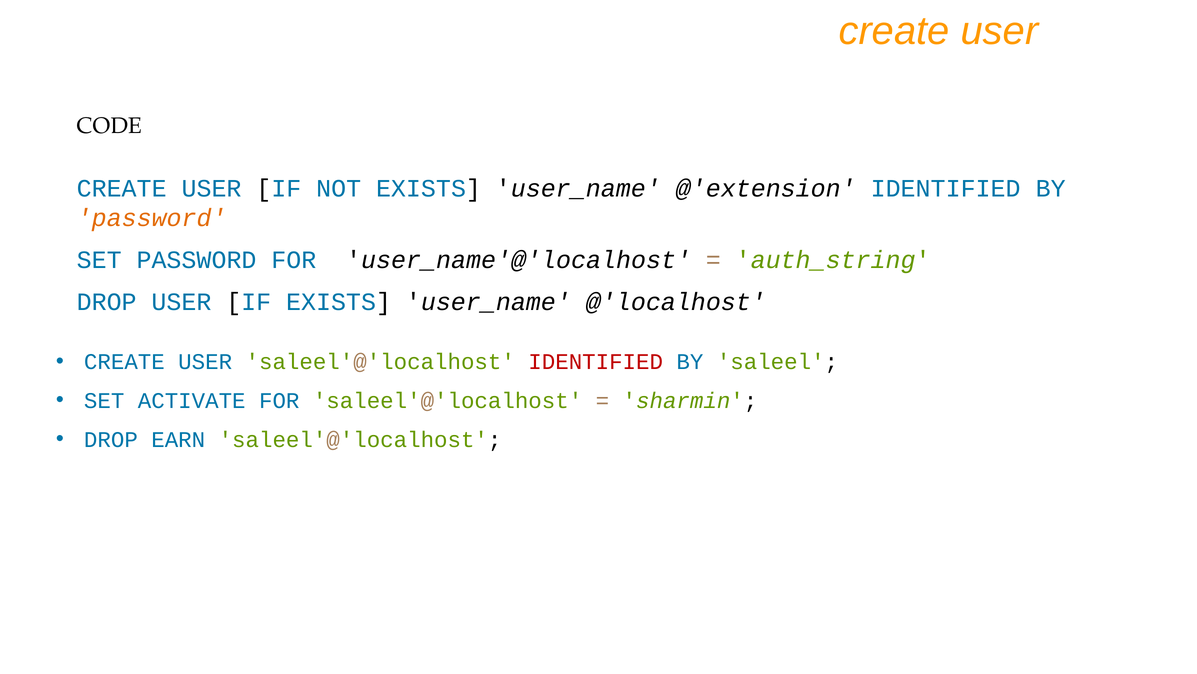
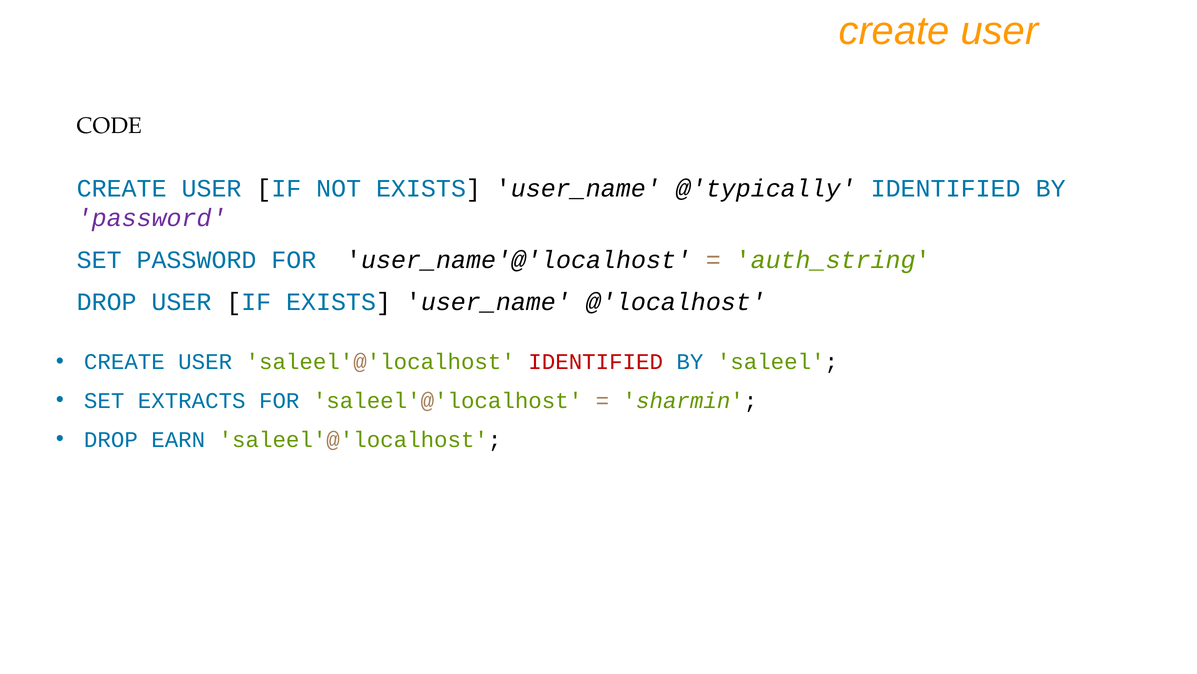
@'extension: @'extension -> @'typically
password at (152, 218) colour: orange -> purple
ACTIVATE: ACTIVATE -> EXTRACTS
